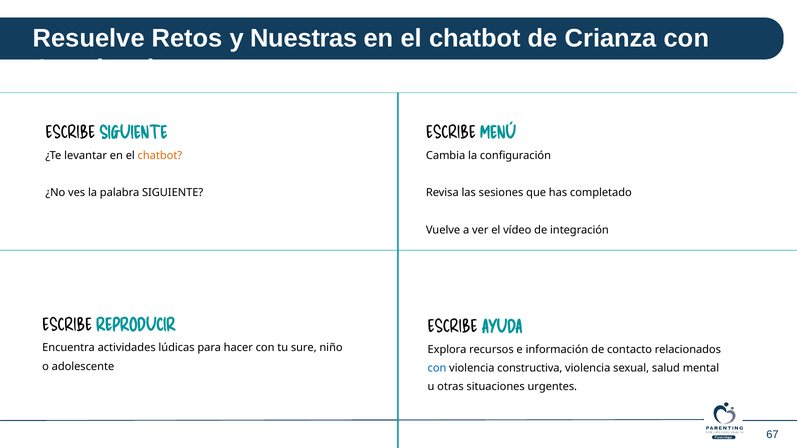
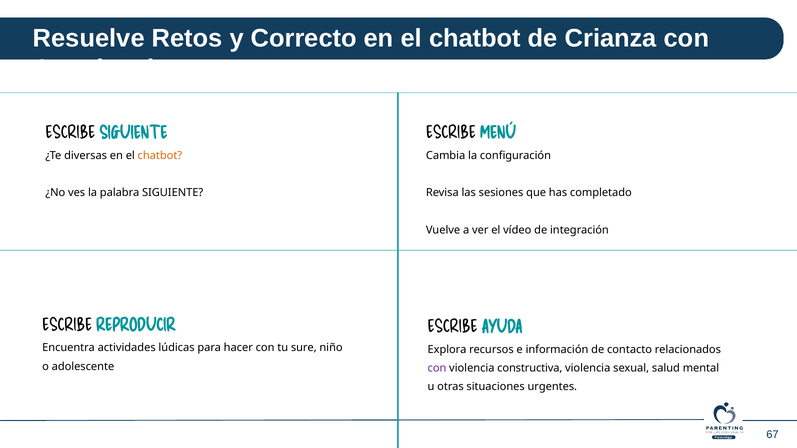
Nuestras: Nuestras -> Correcto
levantar: levantar -> diversas
con at (437, 369) colour: blue -> purple
